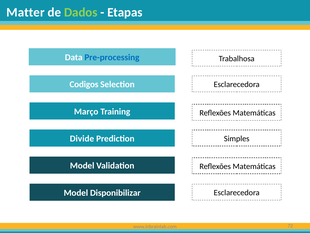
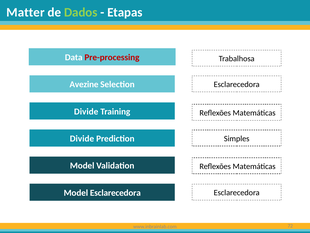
Pre-processing colour: blue -> red
Codigos: Codigos -> Avezine
Março at (86, 111): Março -> Divide
Model Disponibilizar: Disponibilizar -> Esclarecedora
